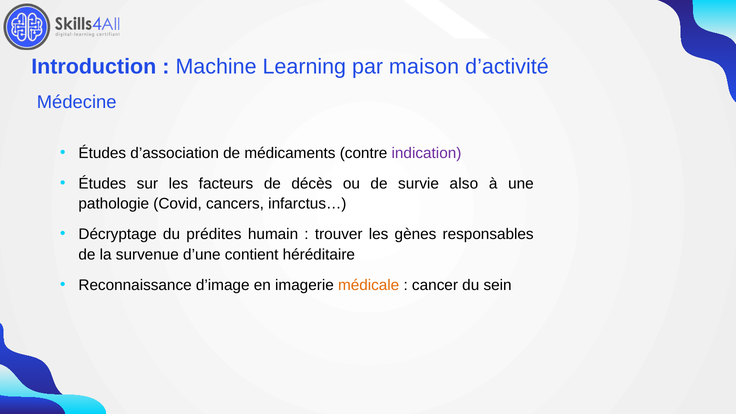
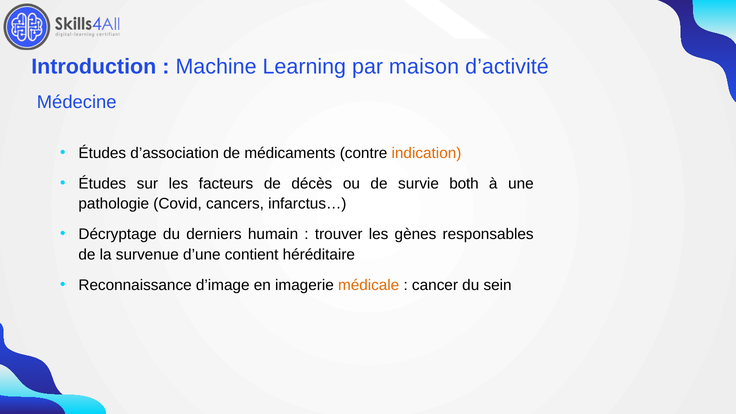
indication colour: purple -> orange
also: also -> both
prédites: prédites -> derniers
